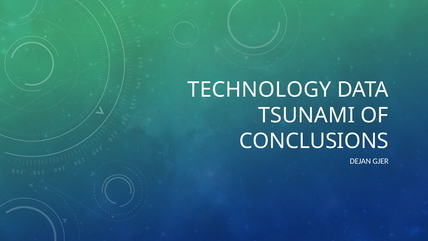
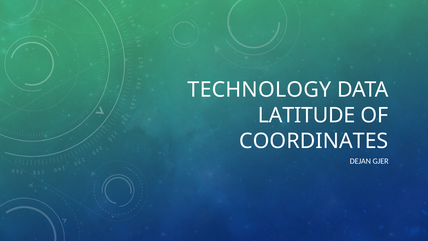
TSUNAMI: TSUNAMI -> LATITUDE
CONCLUSIONS: CONCLUSIONS -> COORDINATES
